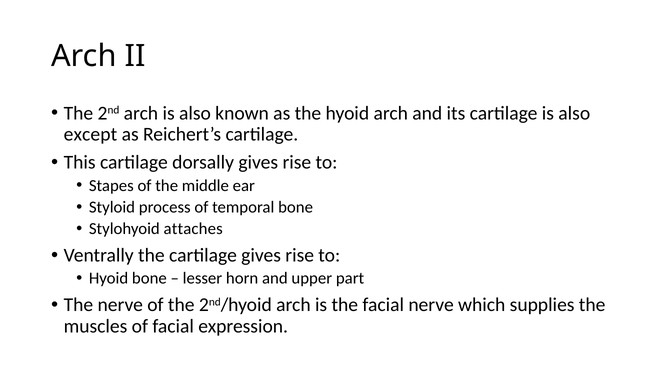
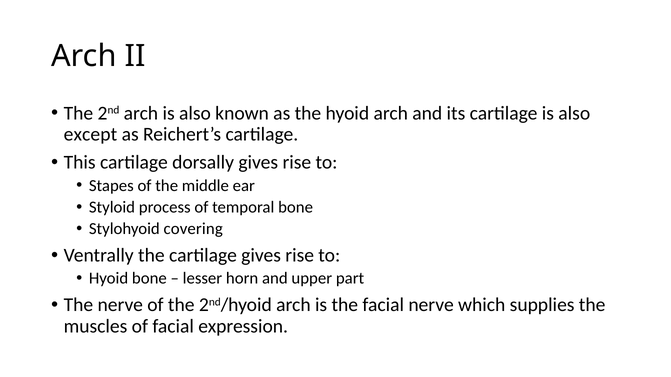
attaches: attaches -> covering
